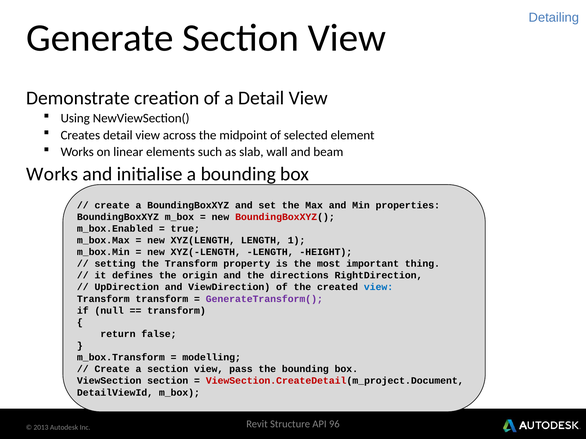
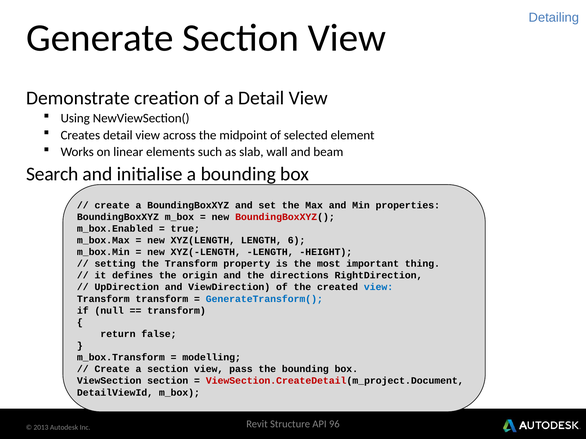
Works at (52, 174): Works -> Search
1: 1 -> 6
GenerateTransform( colour: purple -> blue
